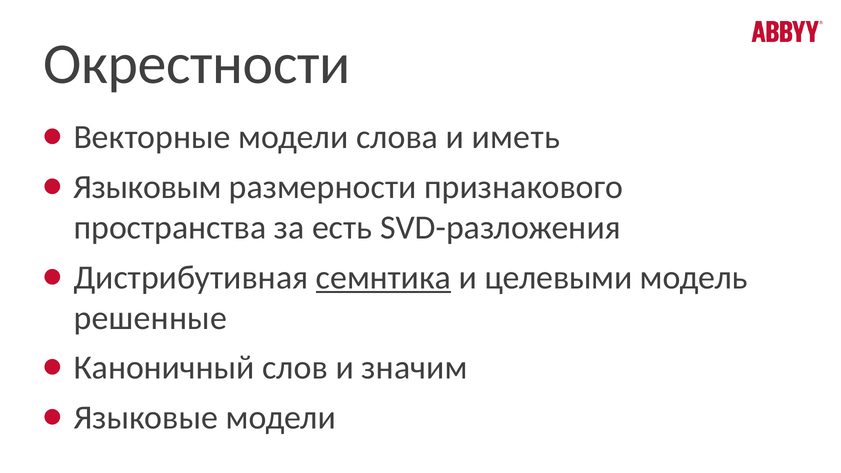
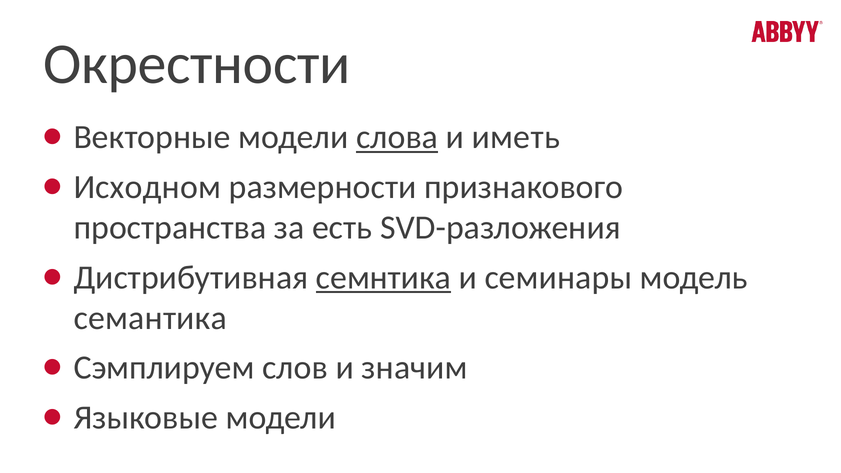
слова underline: none -> present
Языковым: Языковым -> Исходном
целевыми: целевыми -> семинары
решенные: решенные -> семантика
Каноничный: Каноничный -> Сэмплируем
